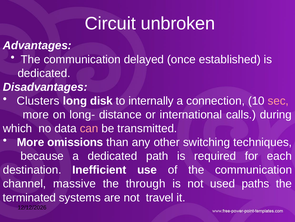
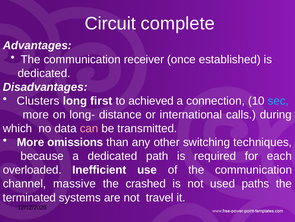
unbroken: unbroken -> complete
delayed: delayed -> receiver
disk: disk -> first
internally: internally -> achieved
sec colour: pink -> light blue
destination: destination -> overloaded
through: through -> crashed
